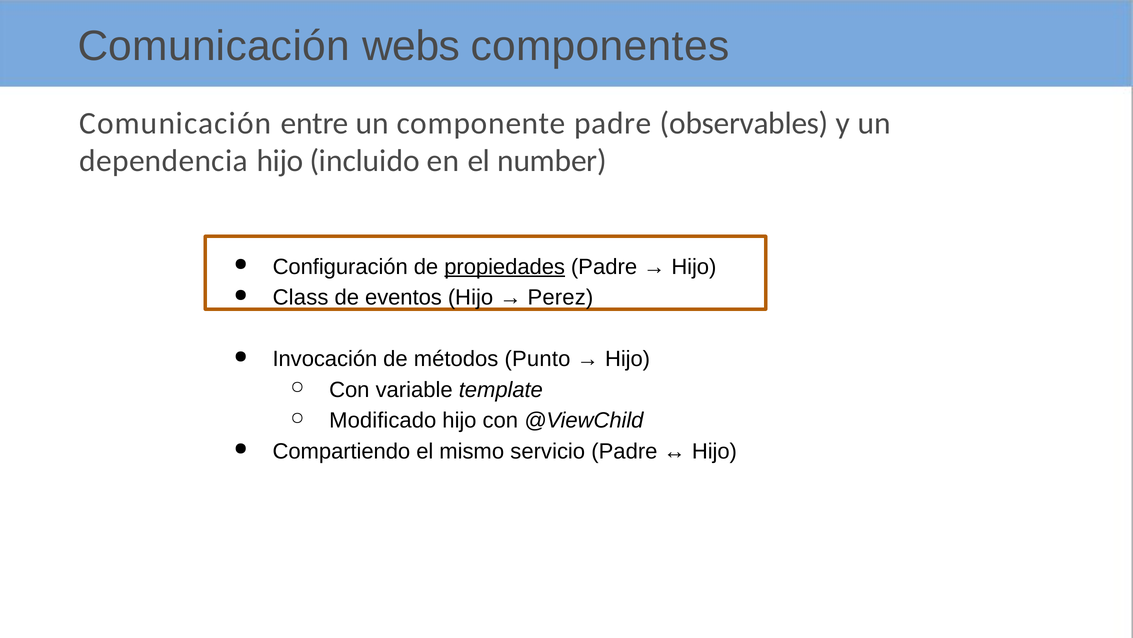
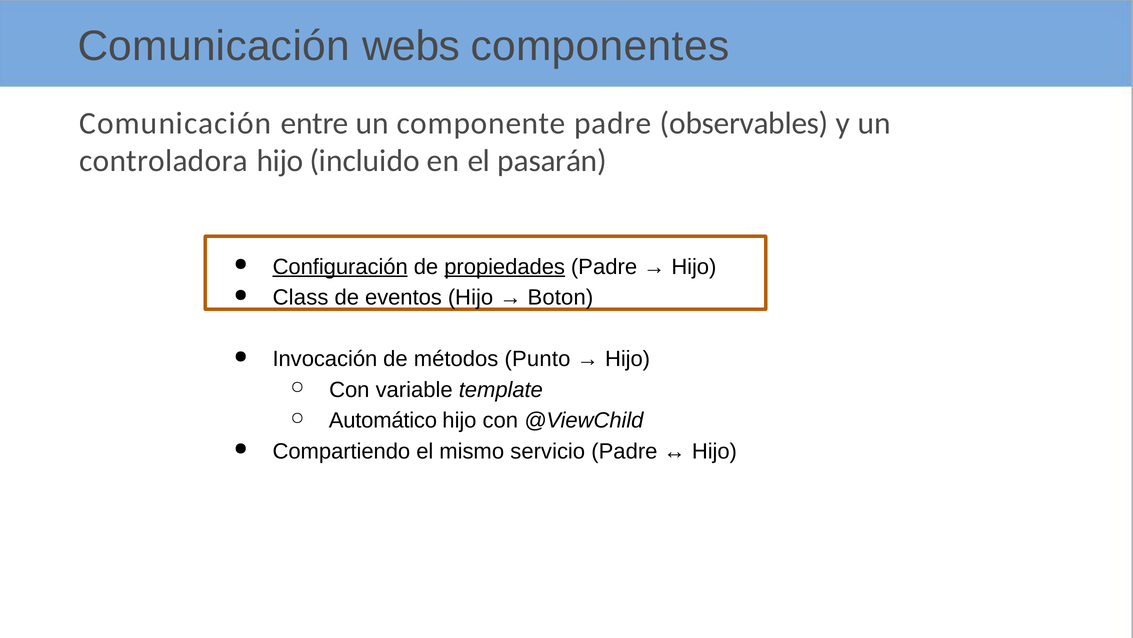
dependencia: dependencia -> controladora
number: number -> pasarán
Configuración underline: none -> present
Perez: Perez -> Boton
Modificado: Modificado -> Automático
